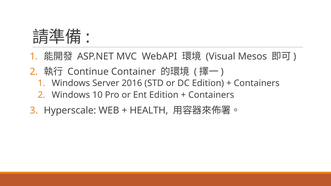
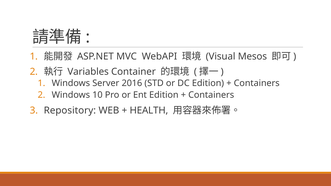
Continue: Continue -> Variables
Hyperscale: Hyperscale -> Repository
